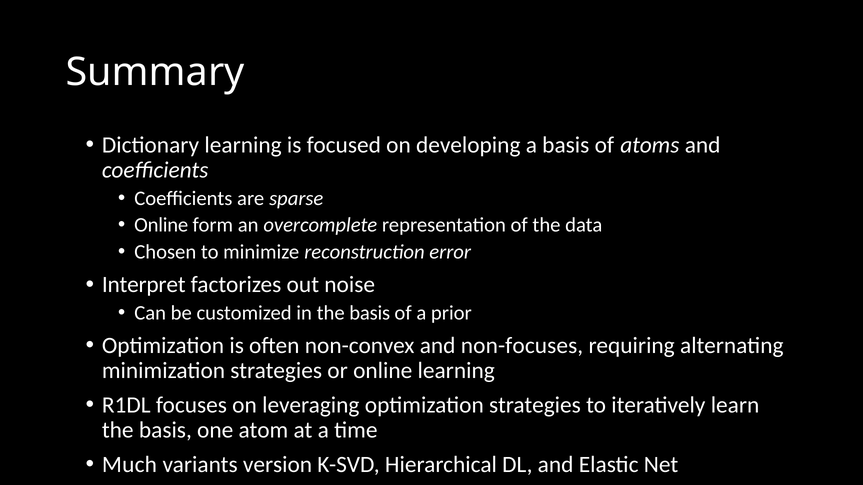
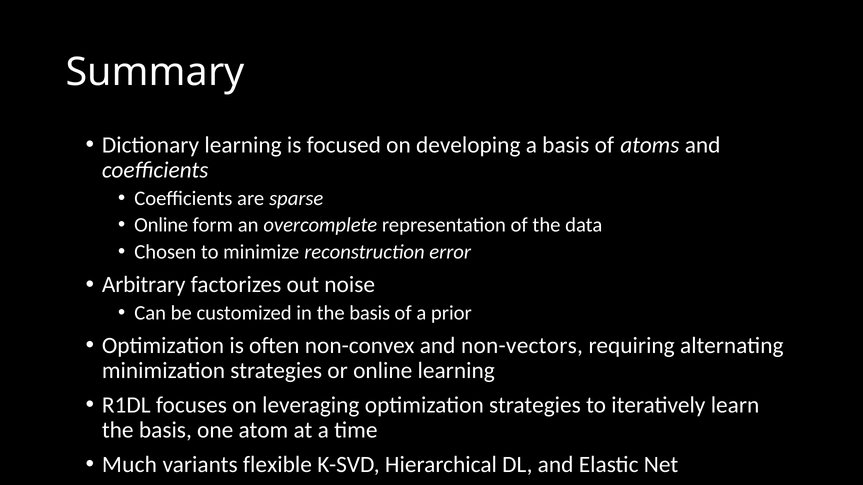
Interpret: Interpret -> Arbitrary
non-focuses: non-focuses -> non-vectors
version: version -> flexible
